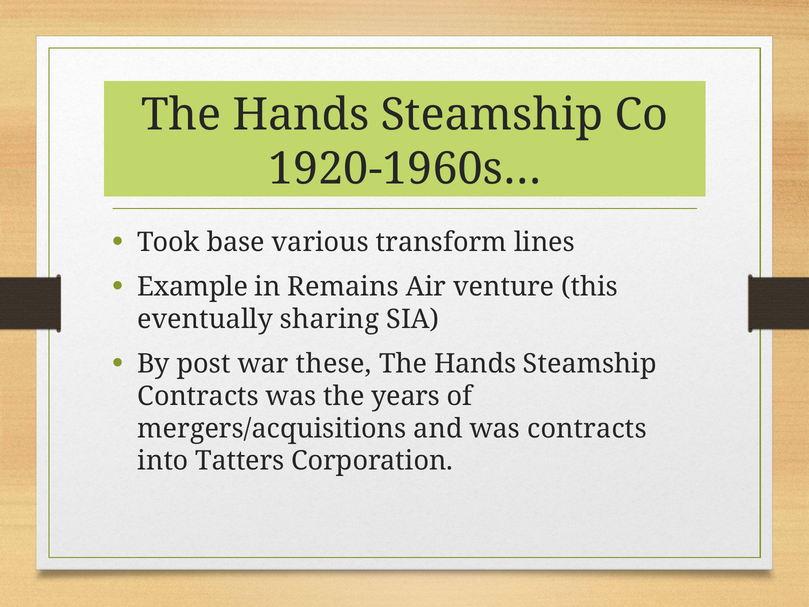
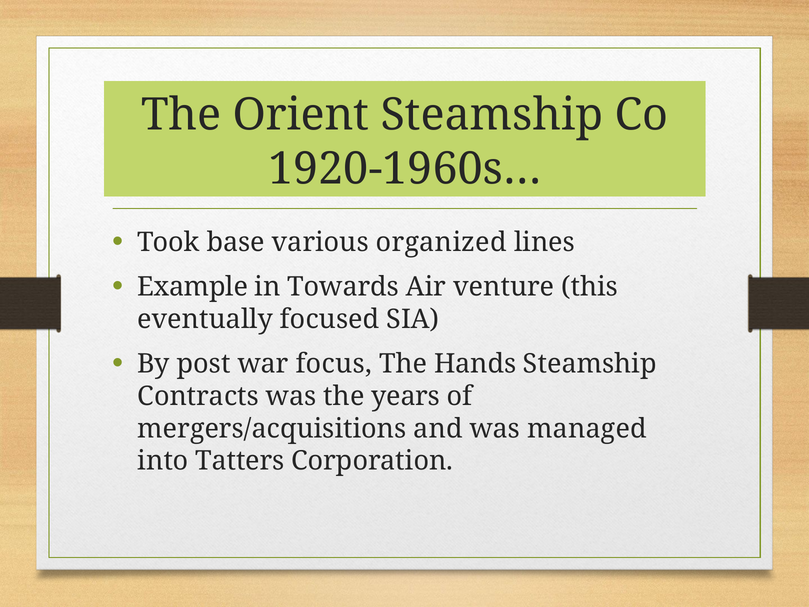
Hands at (301, 115): Hands -> Orient
transform: transform -> organized
Remains: Remains -> Towards
sharing: sharing -> focused
these: these -> focus
was contracts: contracts -> managed
